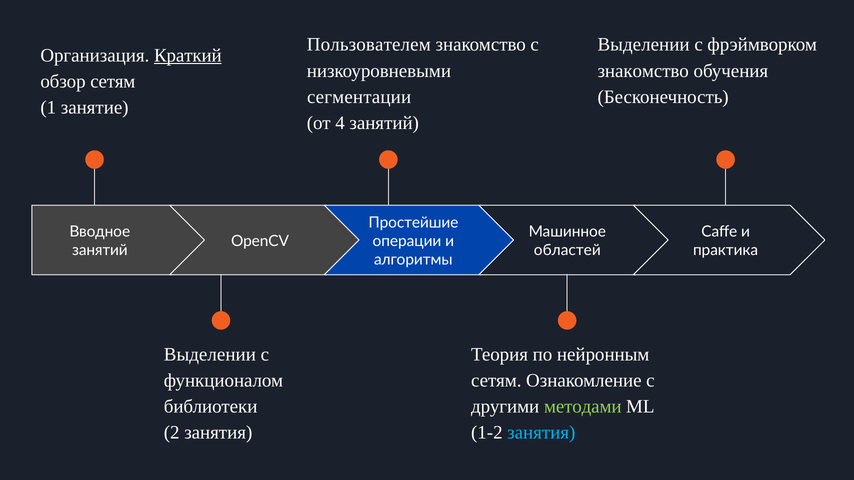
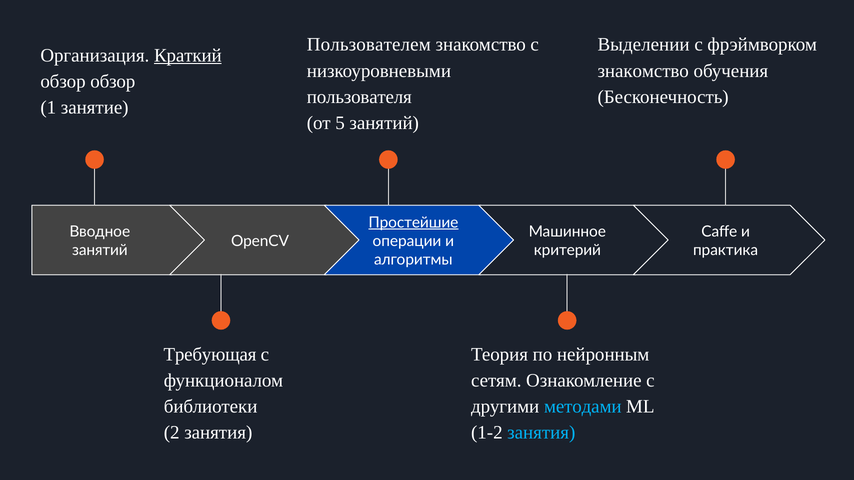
обзор сетям: сетям -> обзор
сегментации: сегментации -> пользователя
4: 4 -> 5
Простейшие underline: none -> present
областей: областей -> критерий
Выделении at (210, 355): Выделении -> Требующая
методами colour: light green -> light blue
